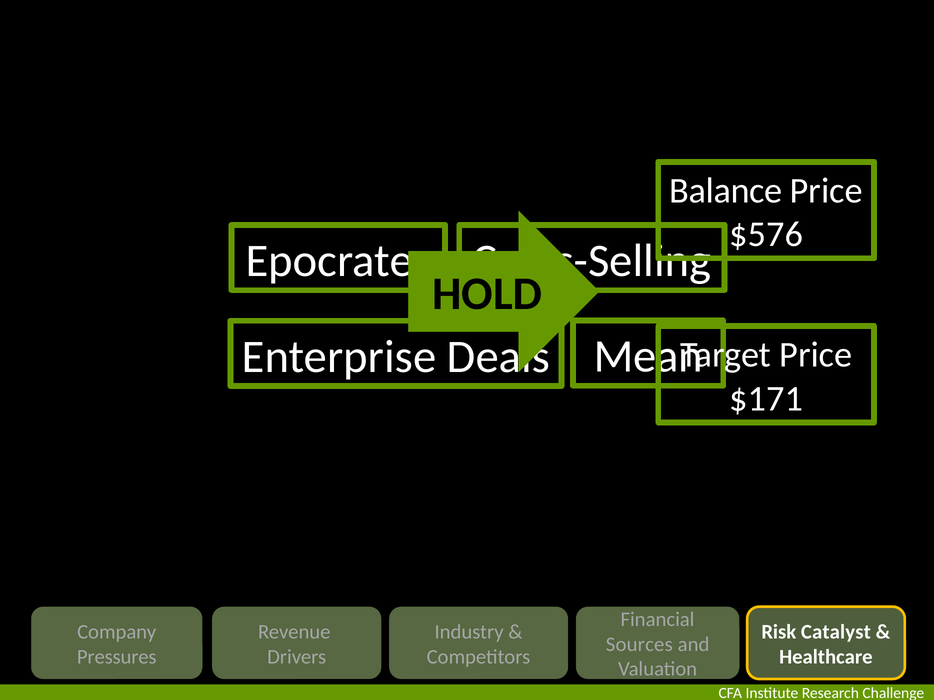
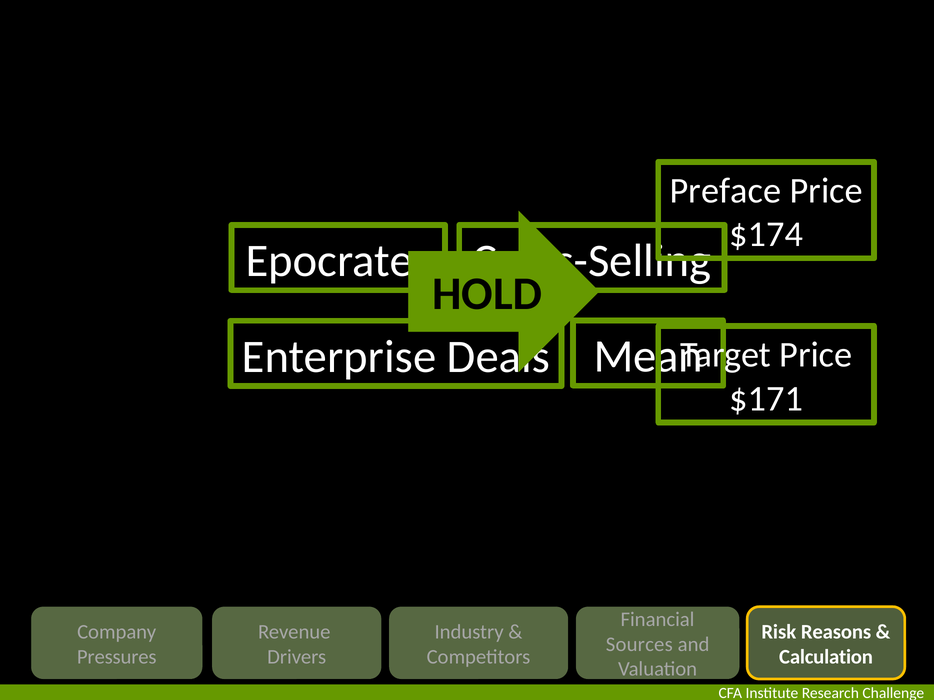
Balance: Balance -> Preface
$576: $576 -> $174
Catalyst: Catalyst -> Reasons
Healthcare: Healthcare -> Calculation
